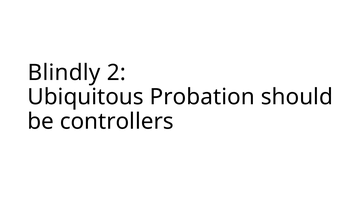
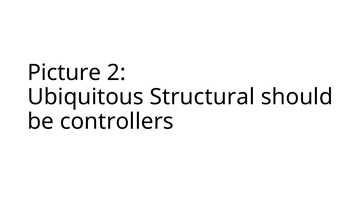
Blindly: Blindly -> Picture
Probation: Probation -> Structural
